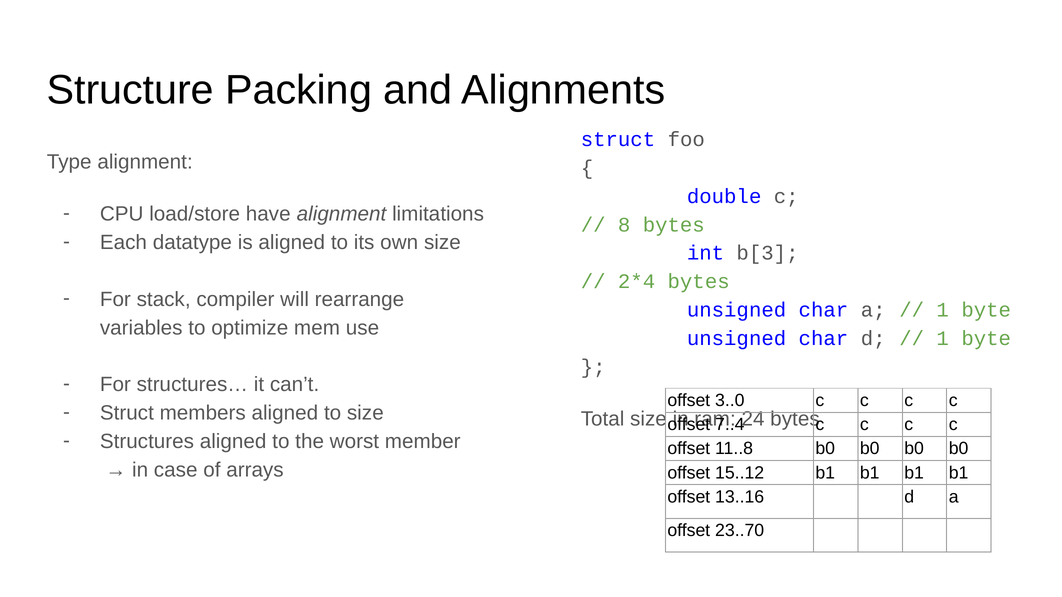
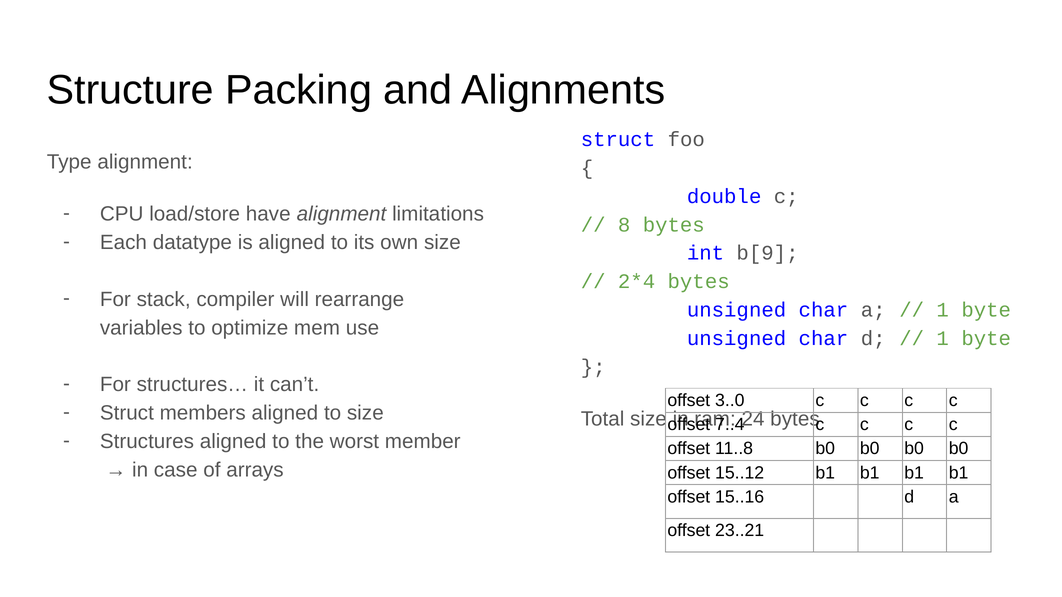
b[3: b[3 -> b[9
13..16: 13..16 -> 15..16
23..70: 23..70 -> 23..21
